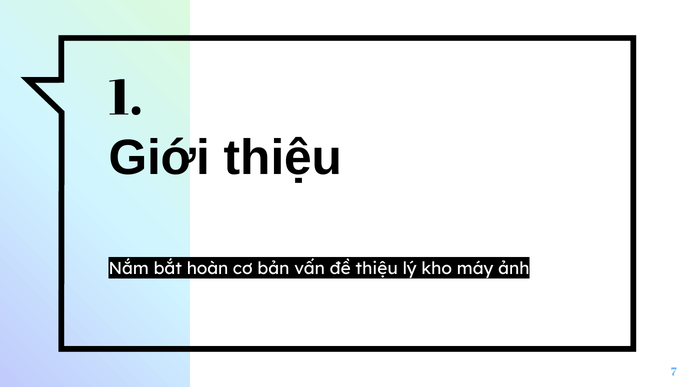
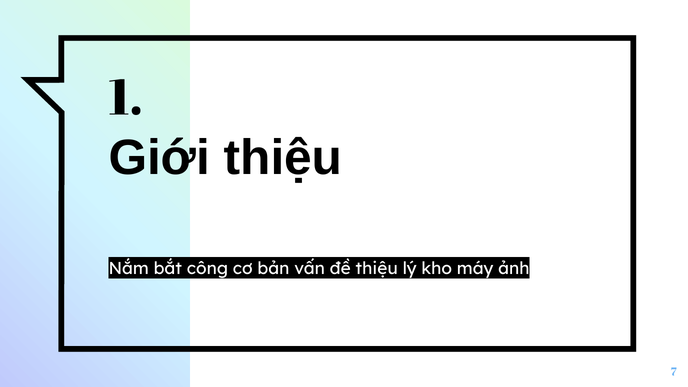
hoàn: hoàn -> công
